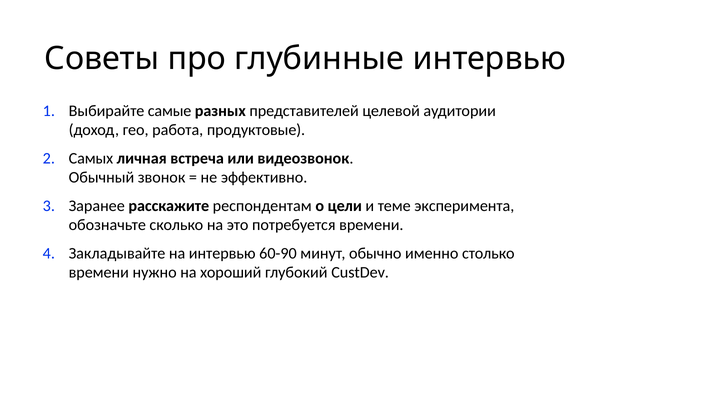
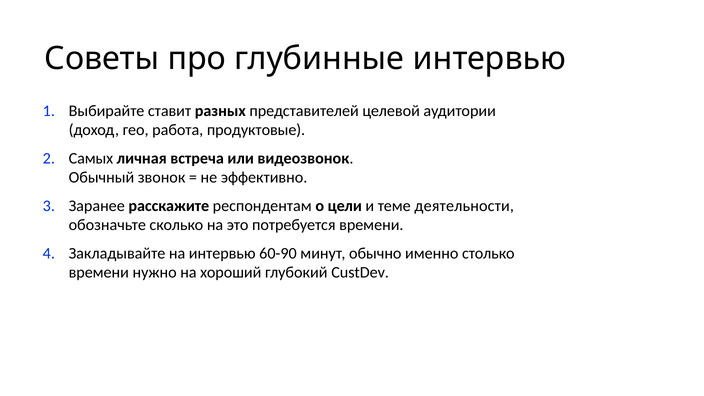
самые: самые -> ставит
эксперимента: эксперимента -> деятельности
